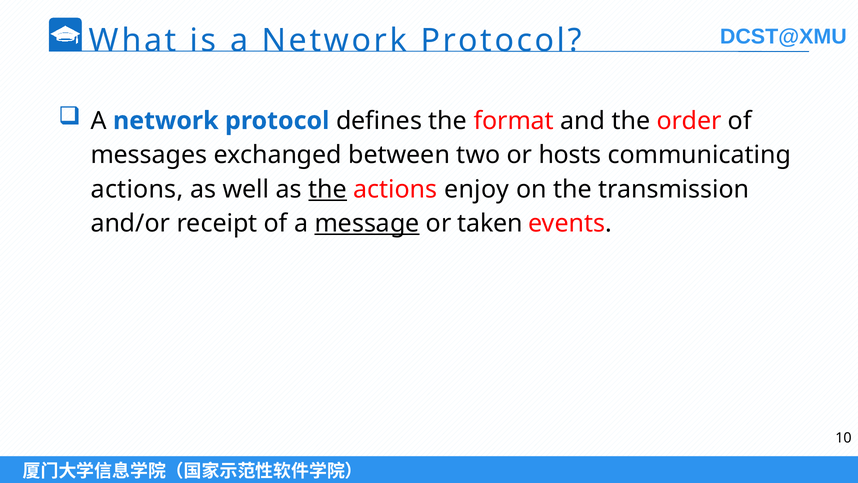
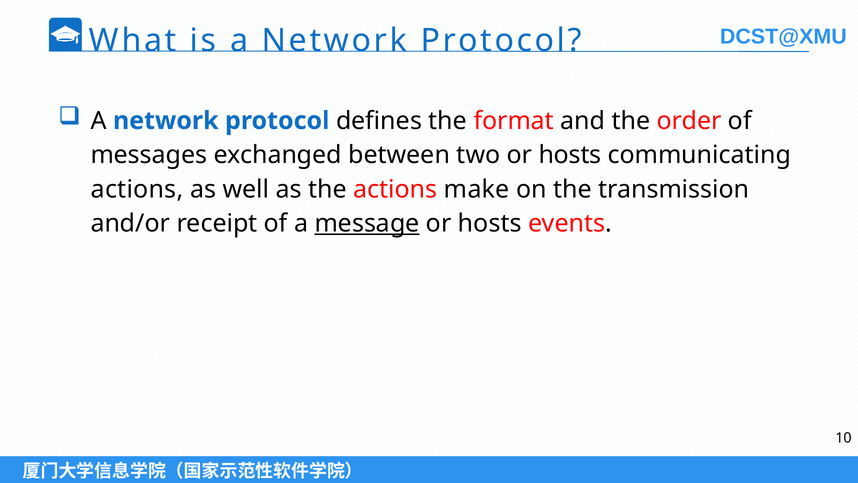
the at (328, 189) underline: present -> none
enjoy: enjoy -> make
taken at (490, 223): taken -> hosts
